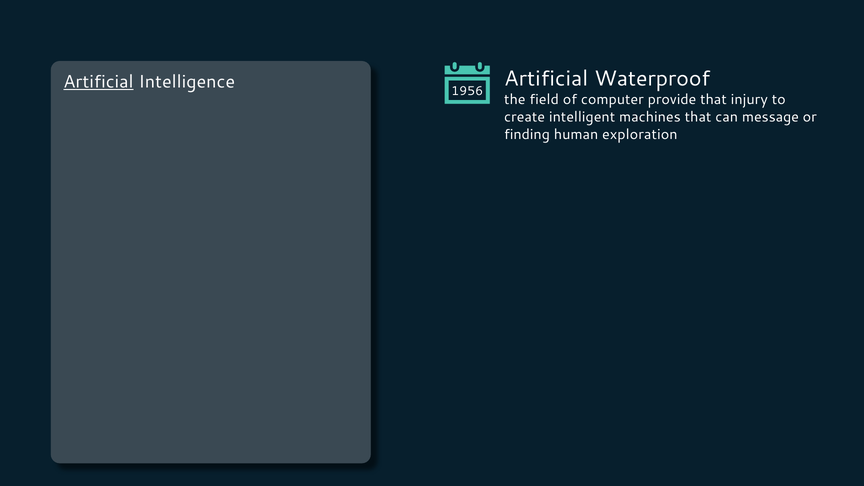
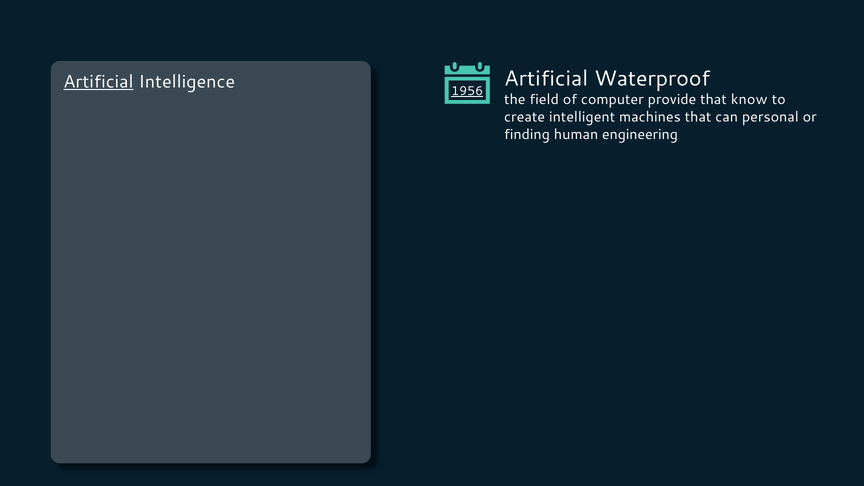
1956 underline: none -> present
injury: injury -> know
message: message -> personal
exploration: exploration -> engineering
